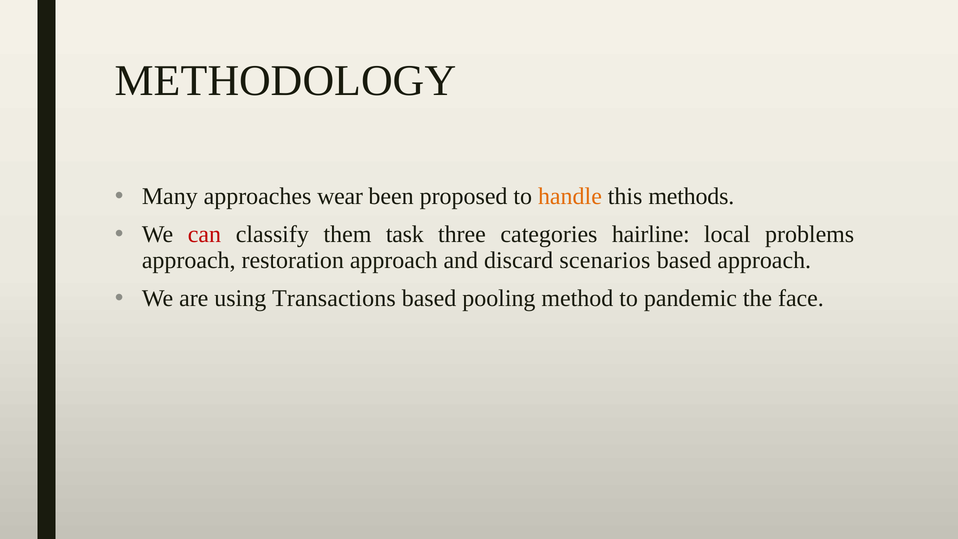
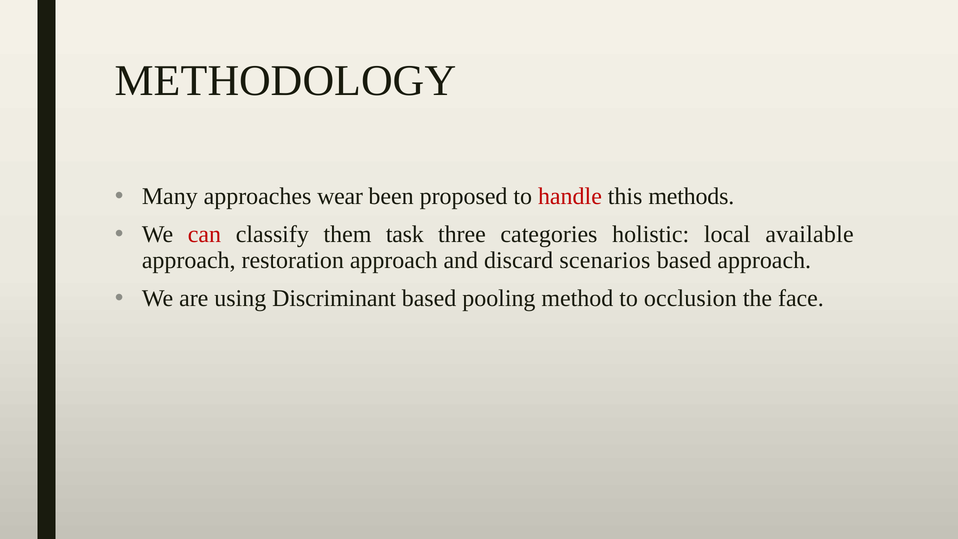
handle colour: orange -> red
hairline: hairline -> holistic
problems: problems -> available
Transactions: Transactions -> Discriminant
pandemic: pandemic -> occlusion
